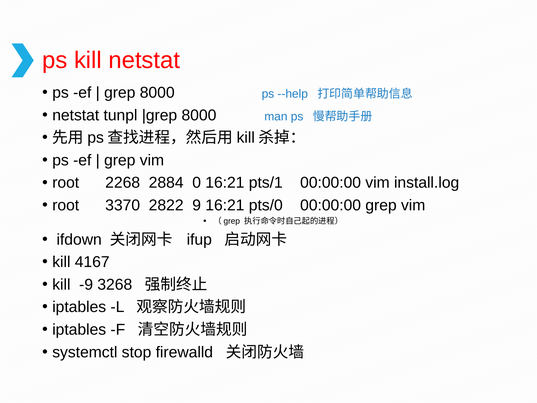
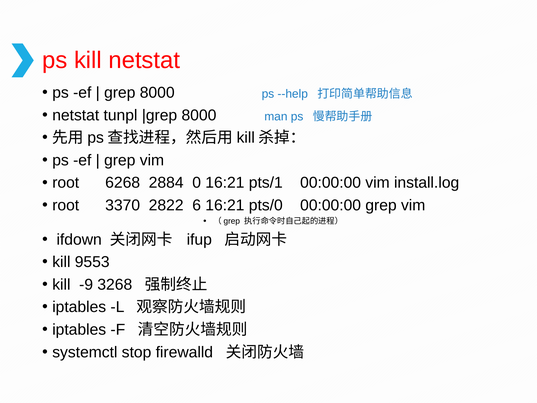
2268: 2268 -> 6268
9: 9 -> 6
4167: 4167 -> 9553
